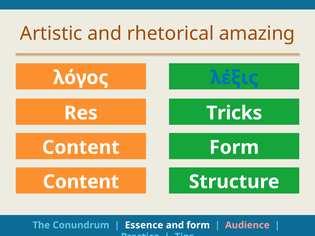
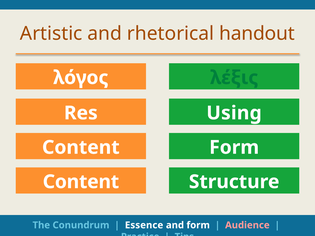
amazing: amazing -> handout
λέξις colour: blue -> green
Tricks: Tricks -> Using
